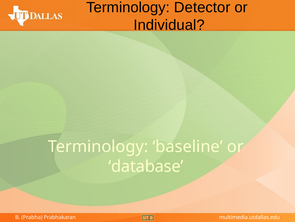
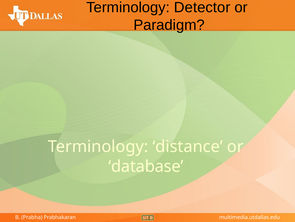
Individual: Individual -> Paradigm
baseline: baseline -> distance
